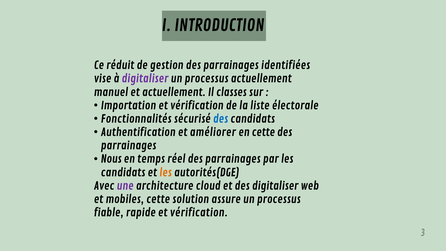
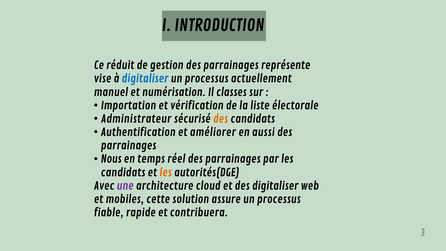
identifiées: identifiées -> représente
digitaliser at (145, 79) colour: purple -> blue
et actuellement: actuellement -> numérisation
Fonctionnalités: Fonctionnalités -> Administrateur
des at (221, 119) colour: blue -> orange
en cette: cette -> aussi
rapide et vérification: vérification -> contribuera
